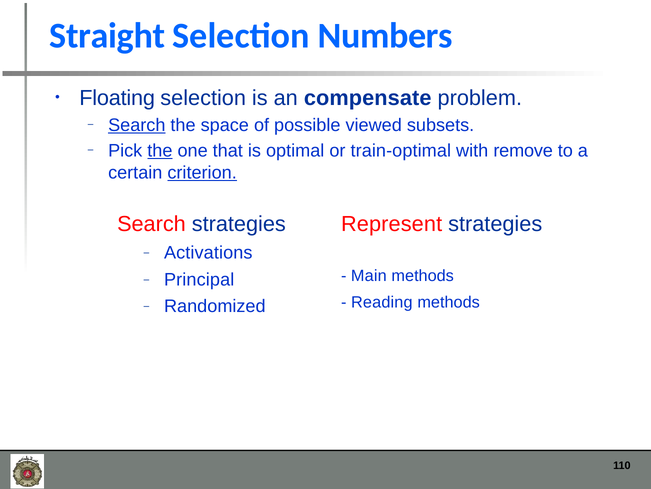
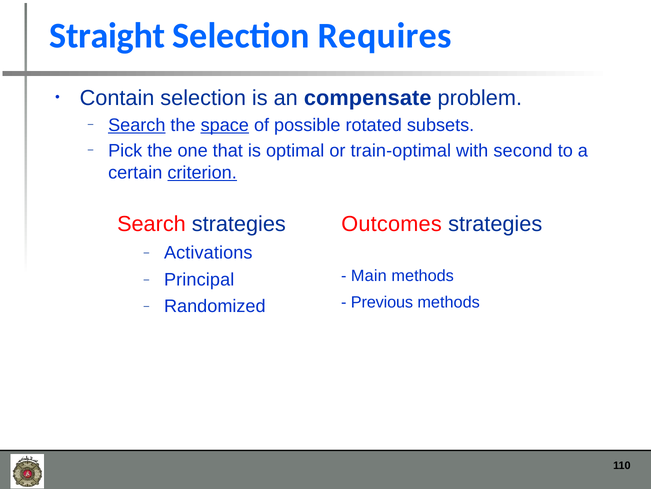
Numbers: Numbers -> Requires
Floating: Floating -> Contain
space underline: none -> present
viewed: viewed -> rotated
the at (160, 151) underline: present -> none
remove: remove -> second
Represent: Represent -> Outcomes
Reading: Reading -> Previous
